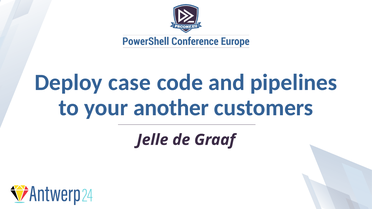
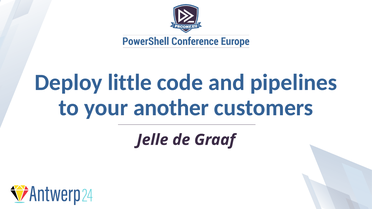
case: case -> little
